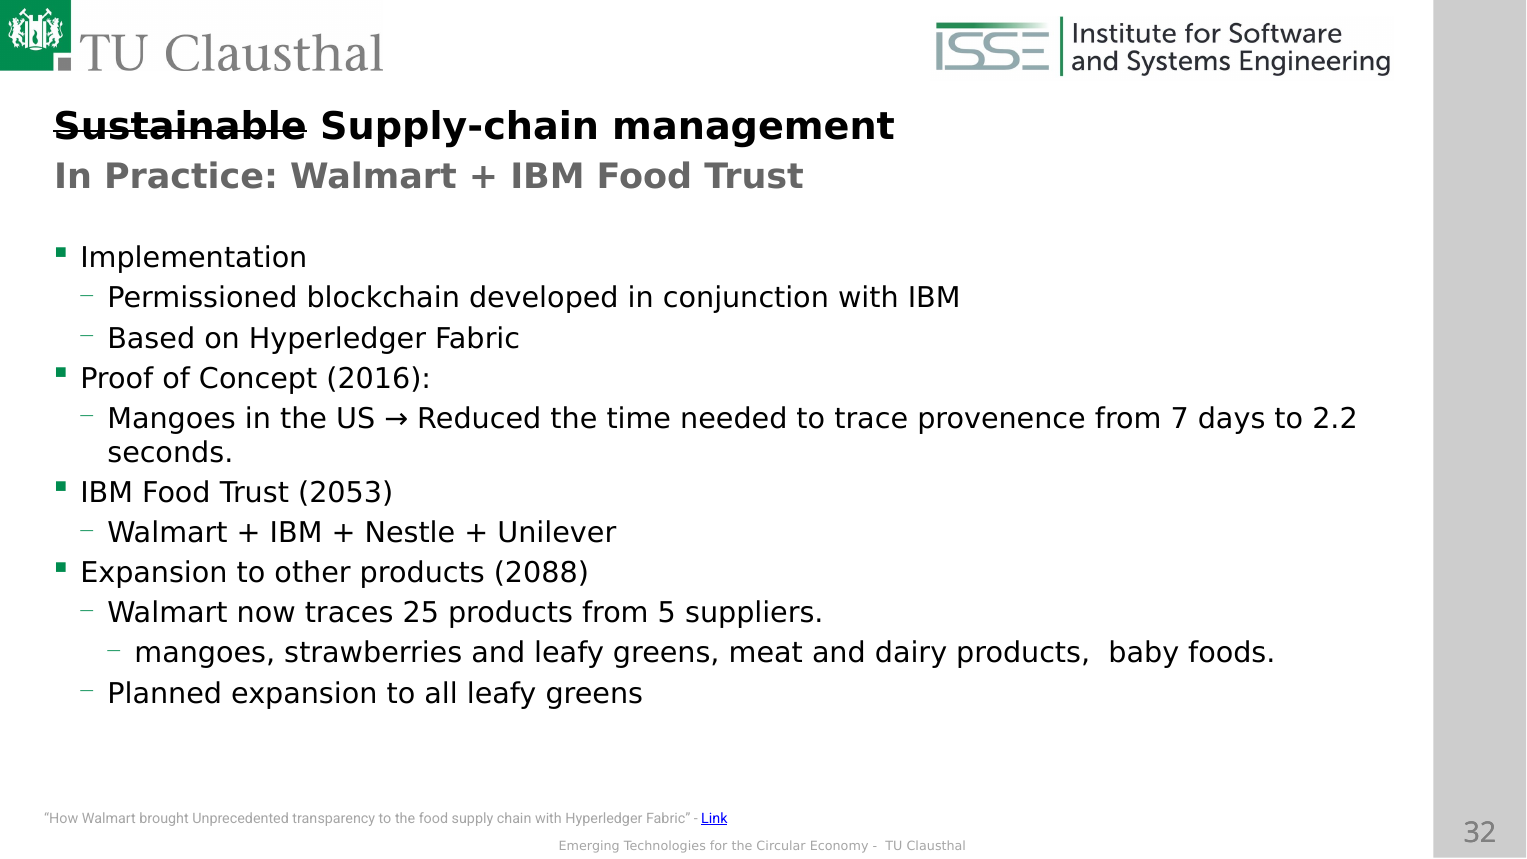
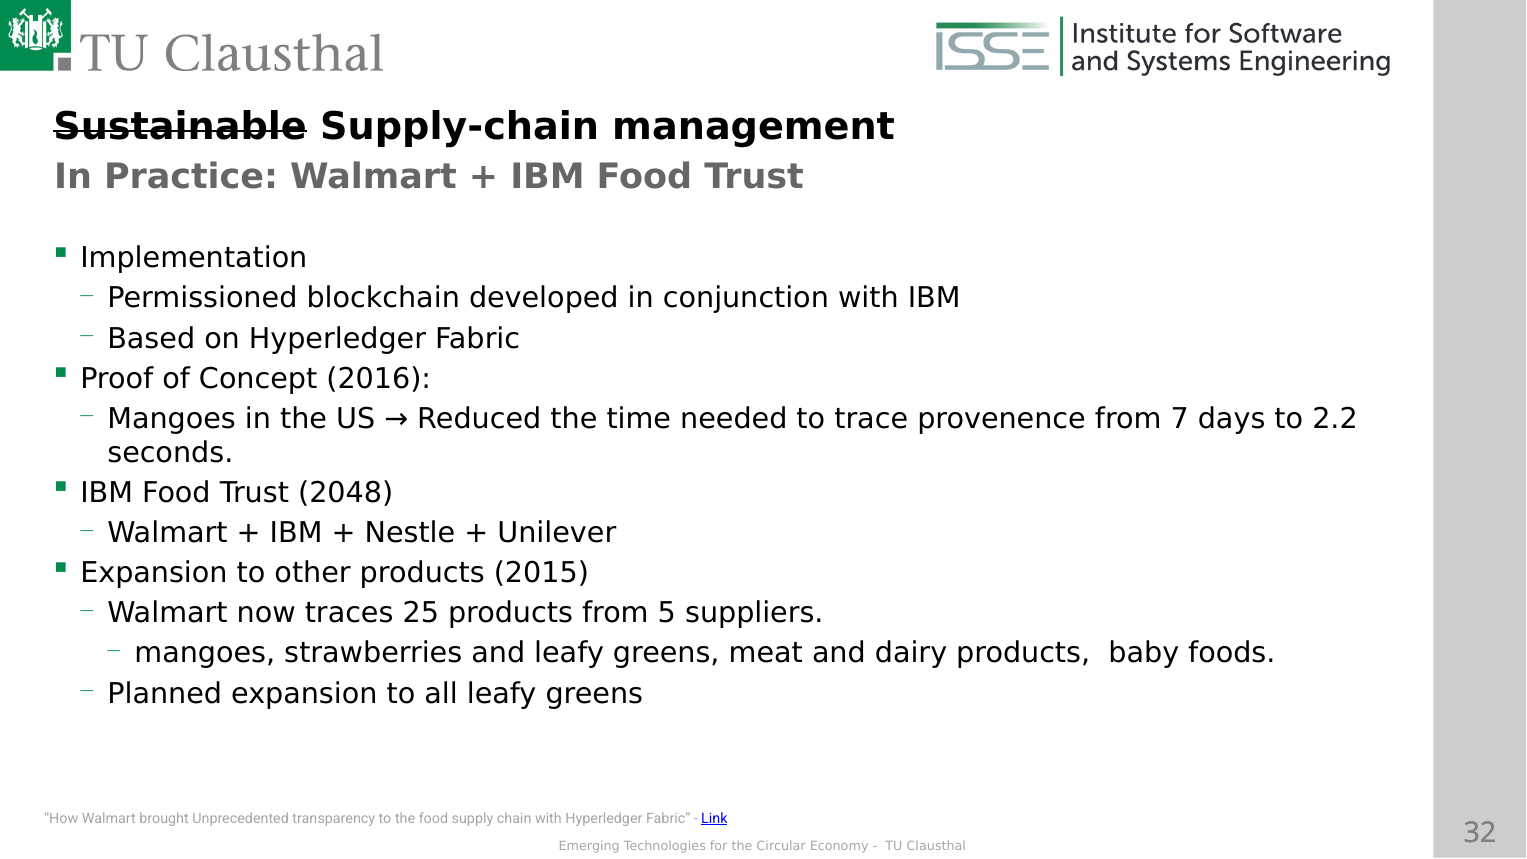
2053: 2053 -> 2048
2088: 2088 -> 2015
